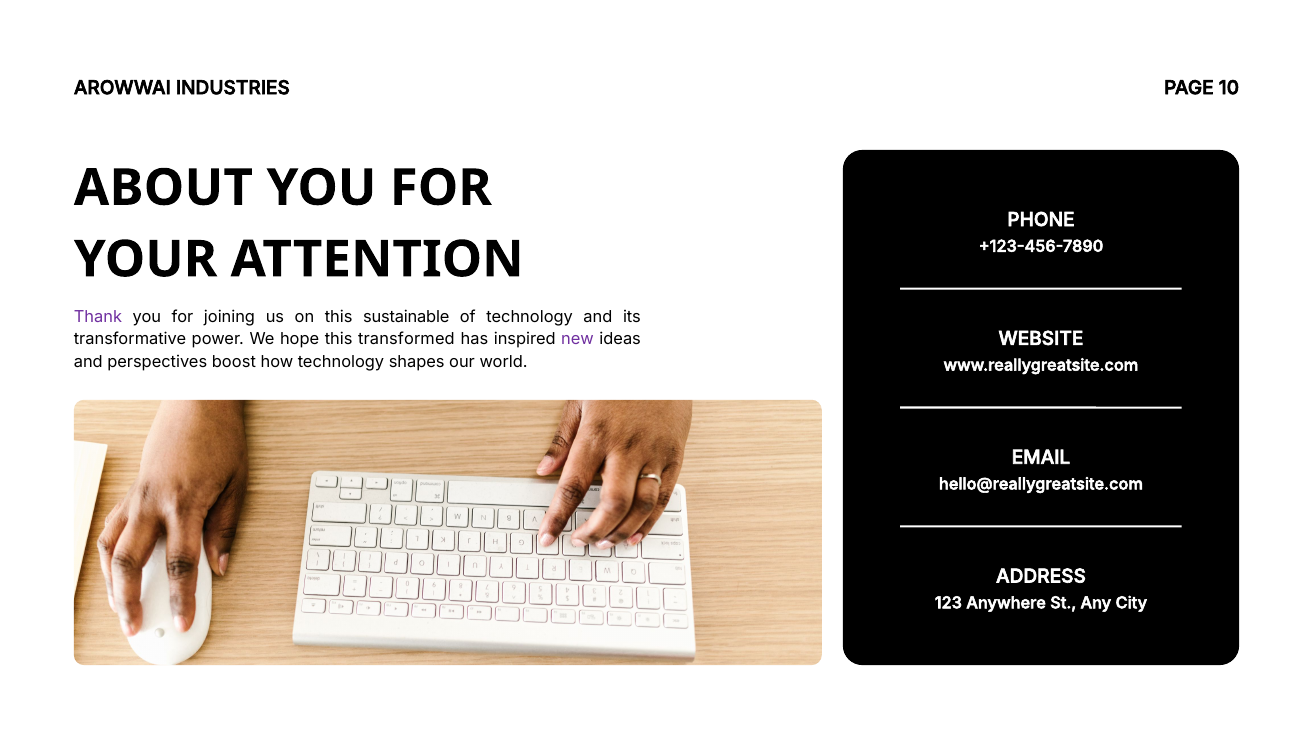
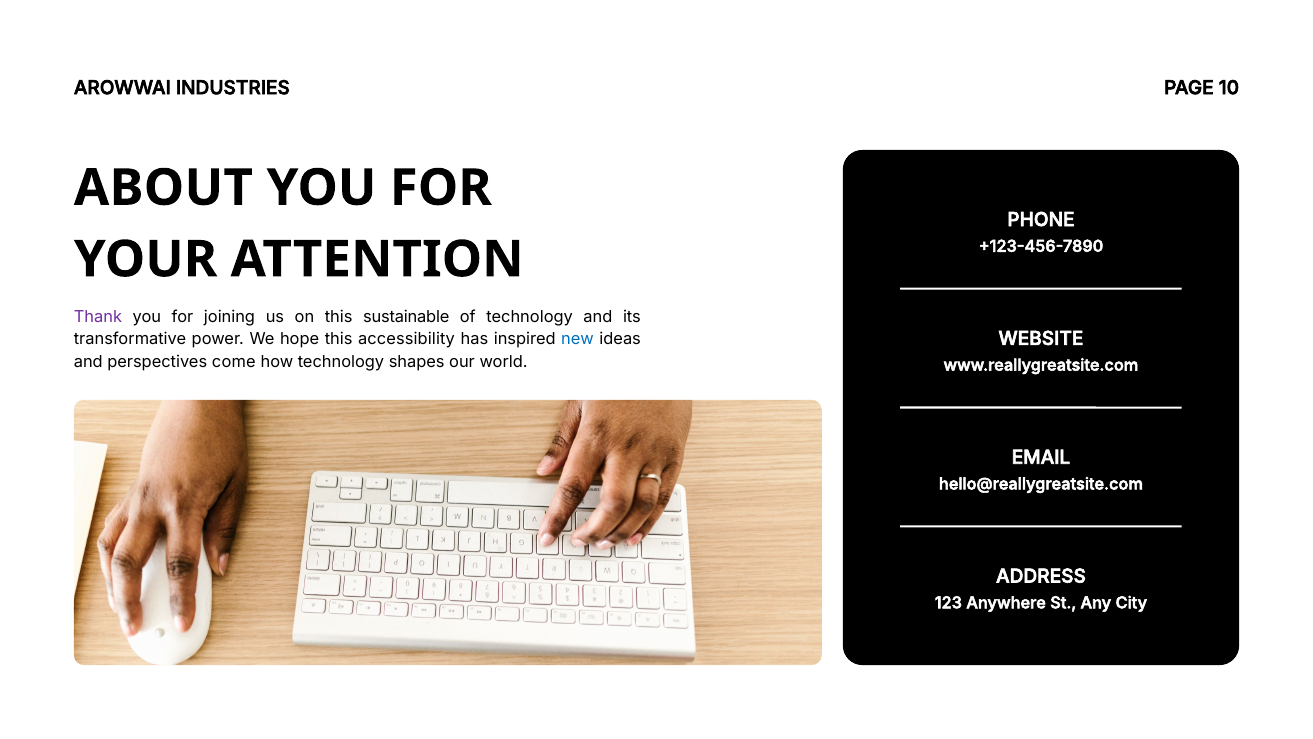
transformed: transformed -> accessibility
new colour: purple -> blue
boost: boost -> come
